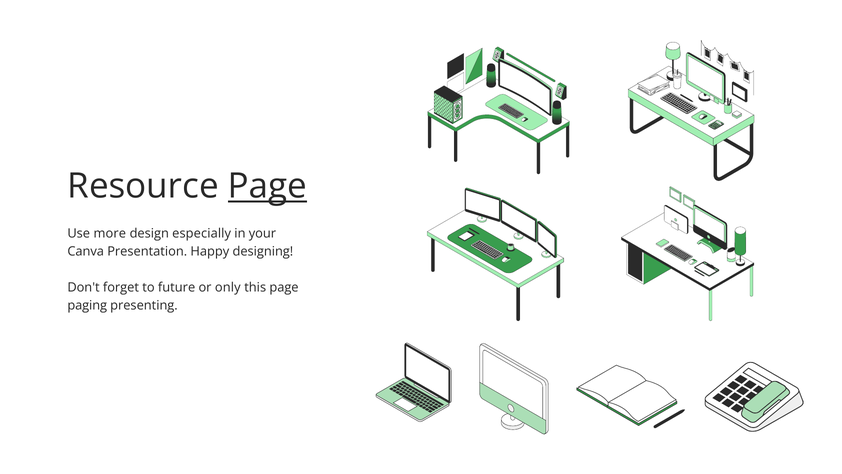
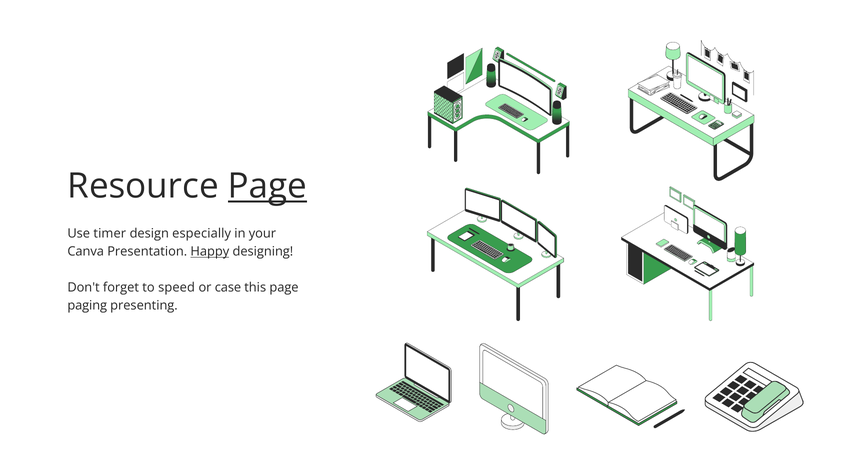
more: more -> timer
Happy underline: none -> present
future: future -> speed
only: only -> case
